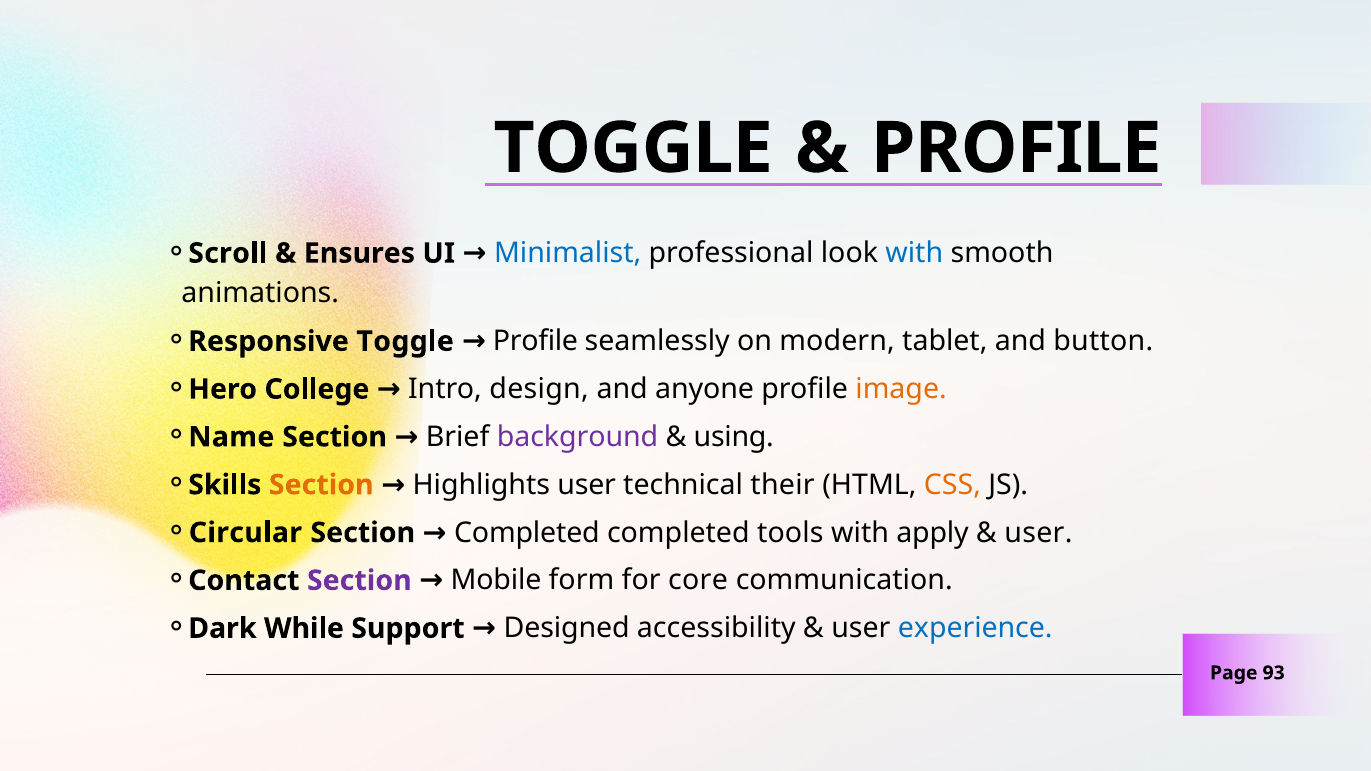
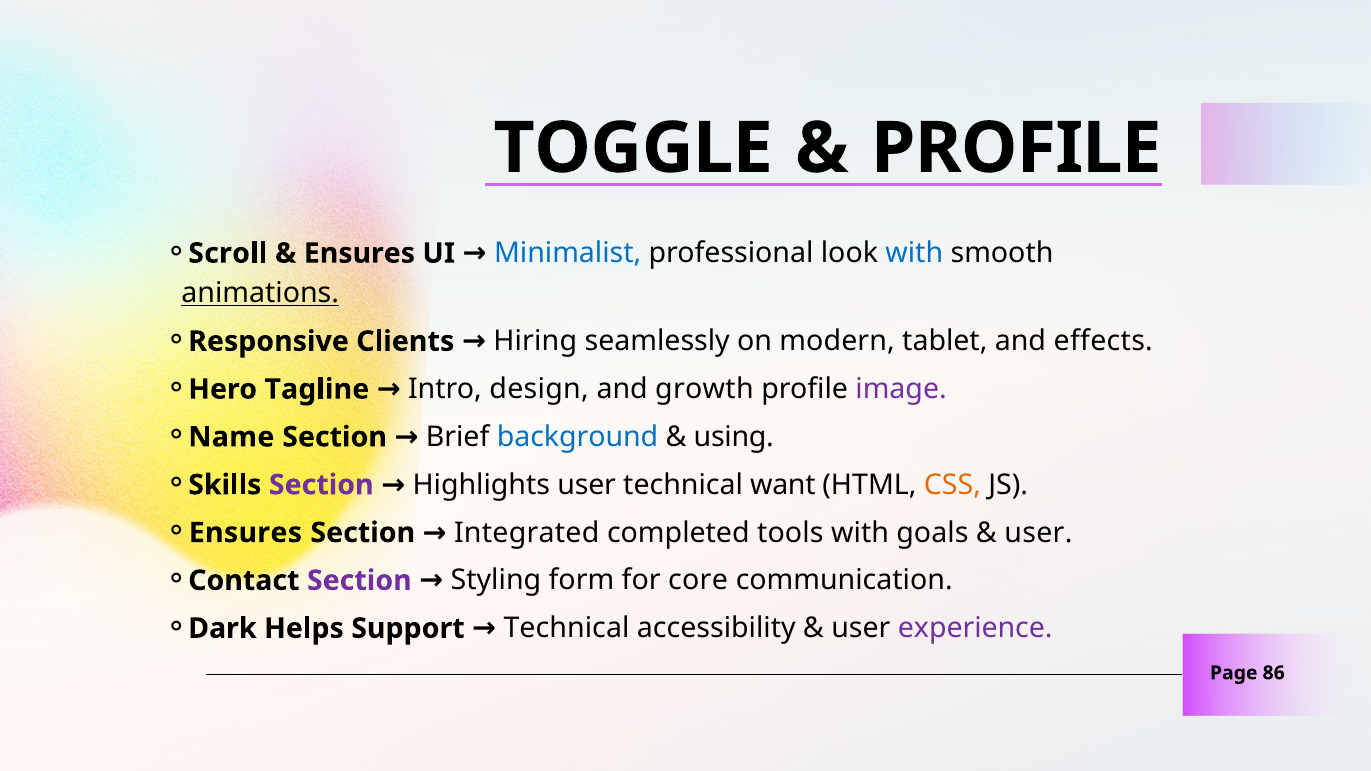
animations underline: none -> present
Responsive Toggle: Toggle -> Clients
Profile at (535, 341): Profile -> Hiring
button: button -> effects
College: College -> Tagline
anyone: anyone -> growth
image colour: orange -> purple
background colour: purple -> blue
Section at (321, 485) colour: orange -> purple
their: their -> want
Circular at (245, 533): Circular -> Ensures
Completed at (527, 533): Completed -> Integrated
apply: apply -> goals
Mobile: Mobile -> Styling
While: While -> Helps
Designed at (567, 629): Designed -> Technical
experience colour: blue -> purple
93: 93 -> 86
